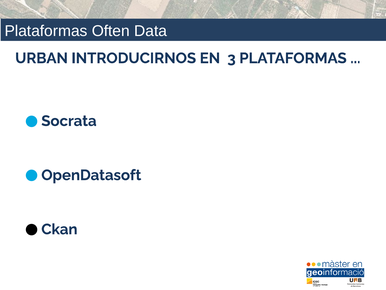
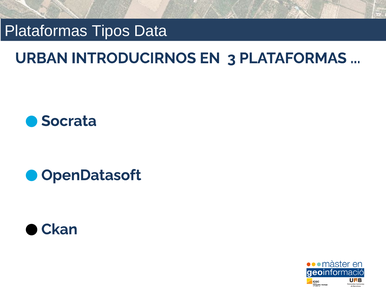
Often: Often -> Tipos
